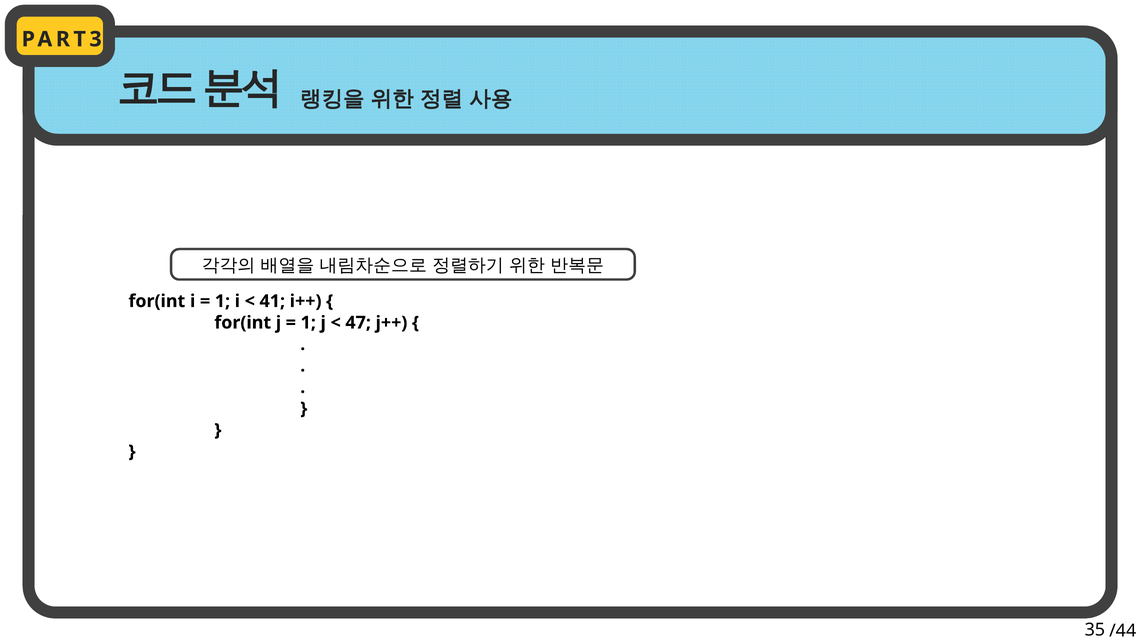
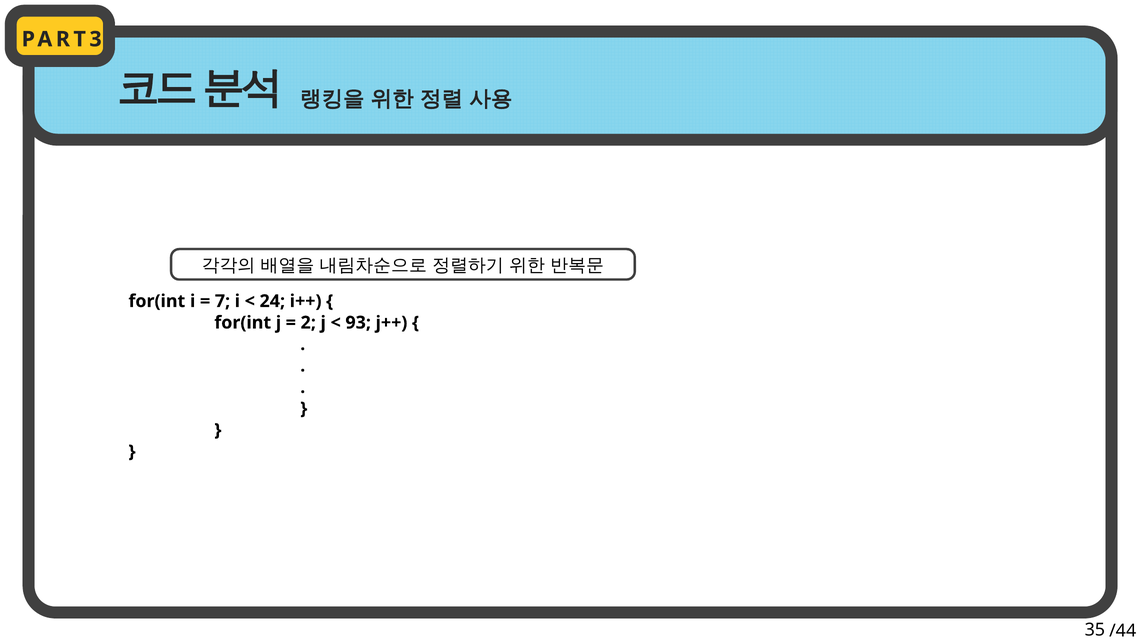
1 at (222, 301): 1 -> 7
41: 41 -> 24
1 at (308, 323): 1 -> 2
47: 47 -> 93
